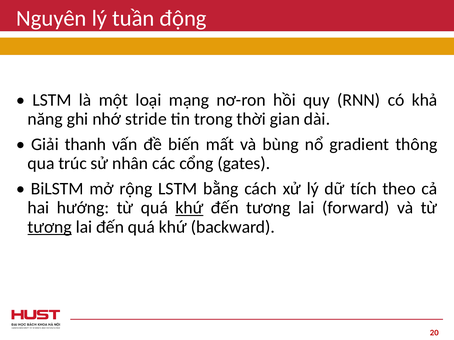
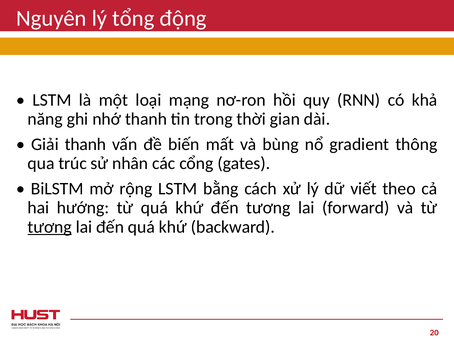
tuần: tuần -> tổng
nhớ stride: stride -> thanh
tích: tích -> viết
khứ at (189, 208) underline: present -> none
